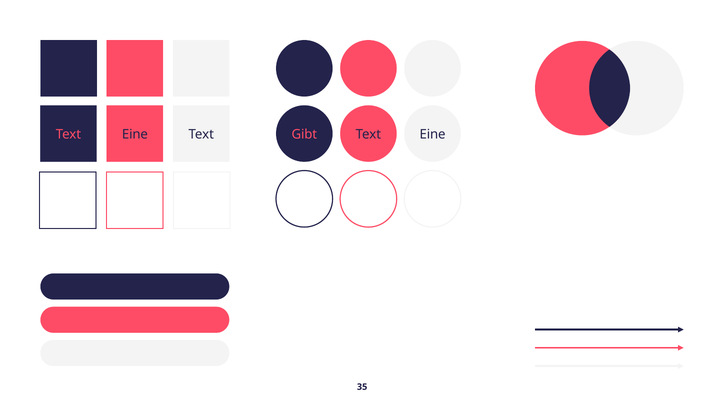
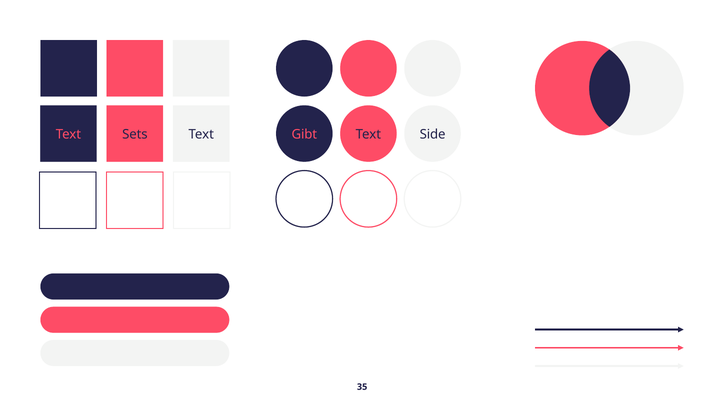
Eine at (135, 135): Eine -> Sets
Eine at (433, 135): Eine -> Side
